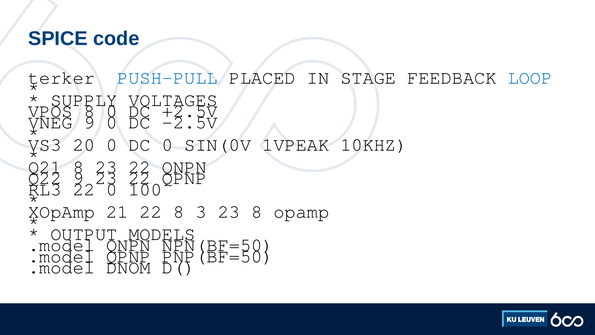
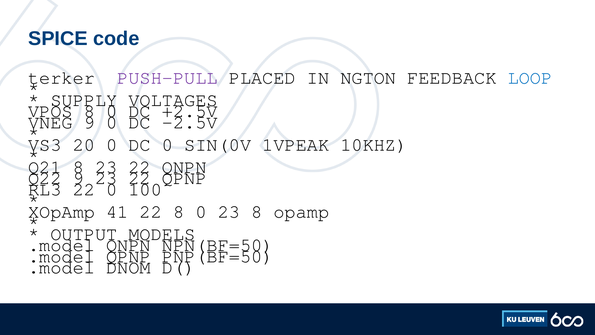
PUSH-PULL colour: blue -> purple
STAGE: STAGE -> NGTON
21: 21 -> 41
22 8 3: 3 -> 0
